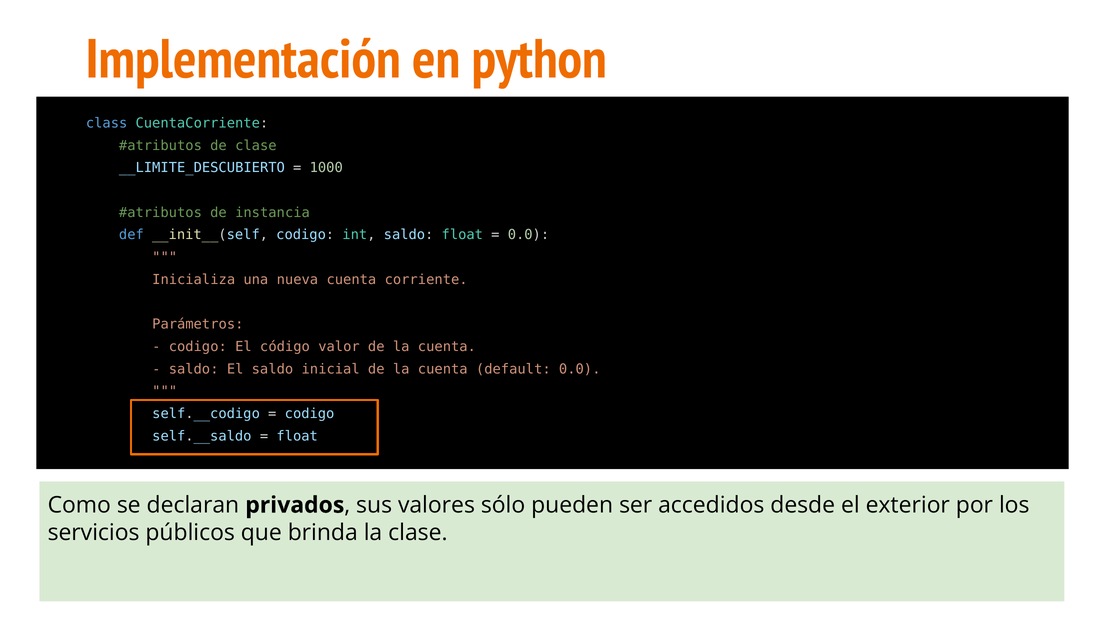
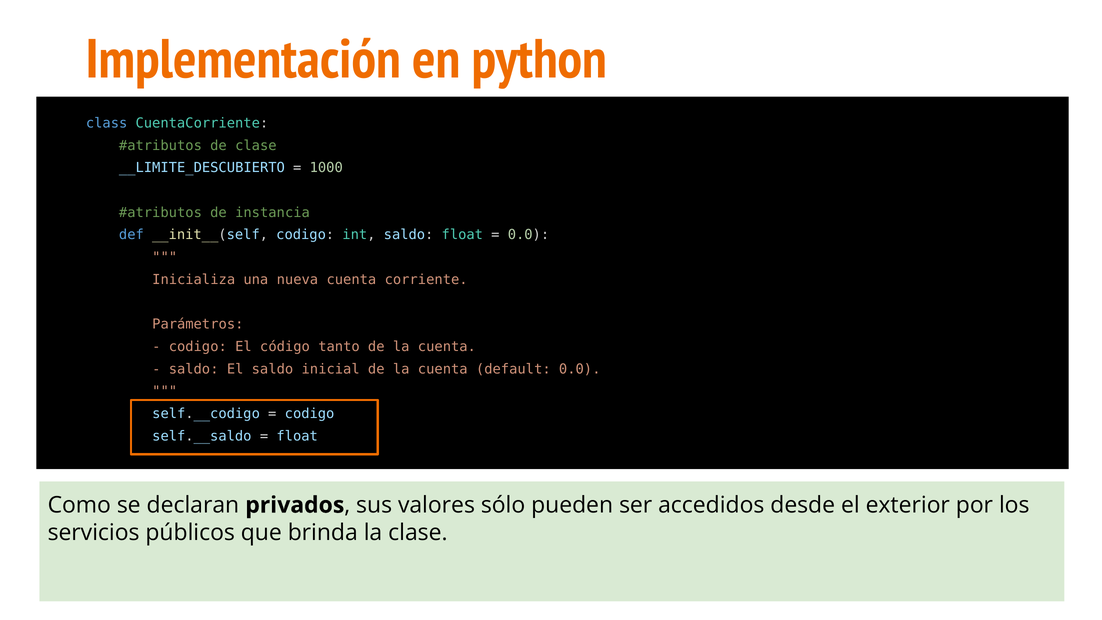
valor: valor -> tanto
